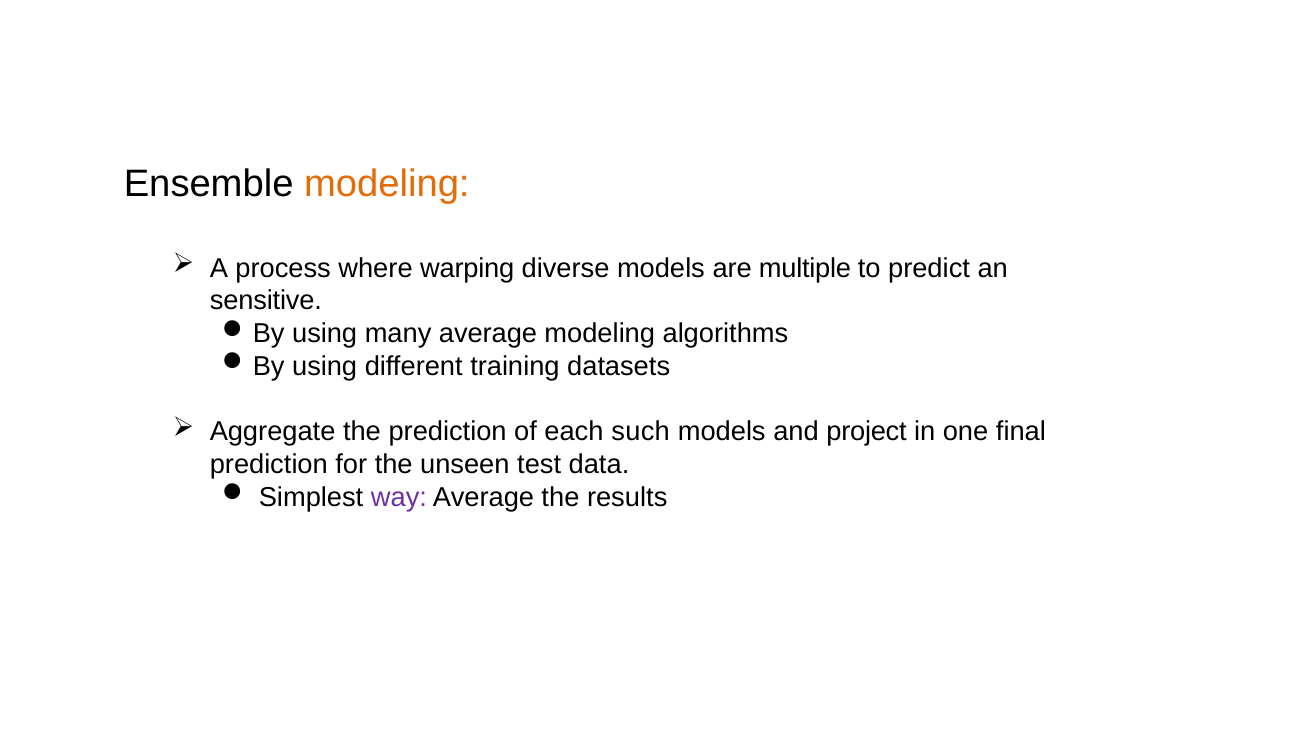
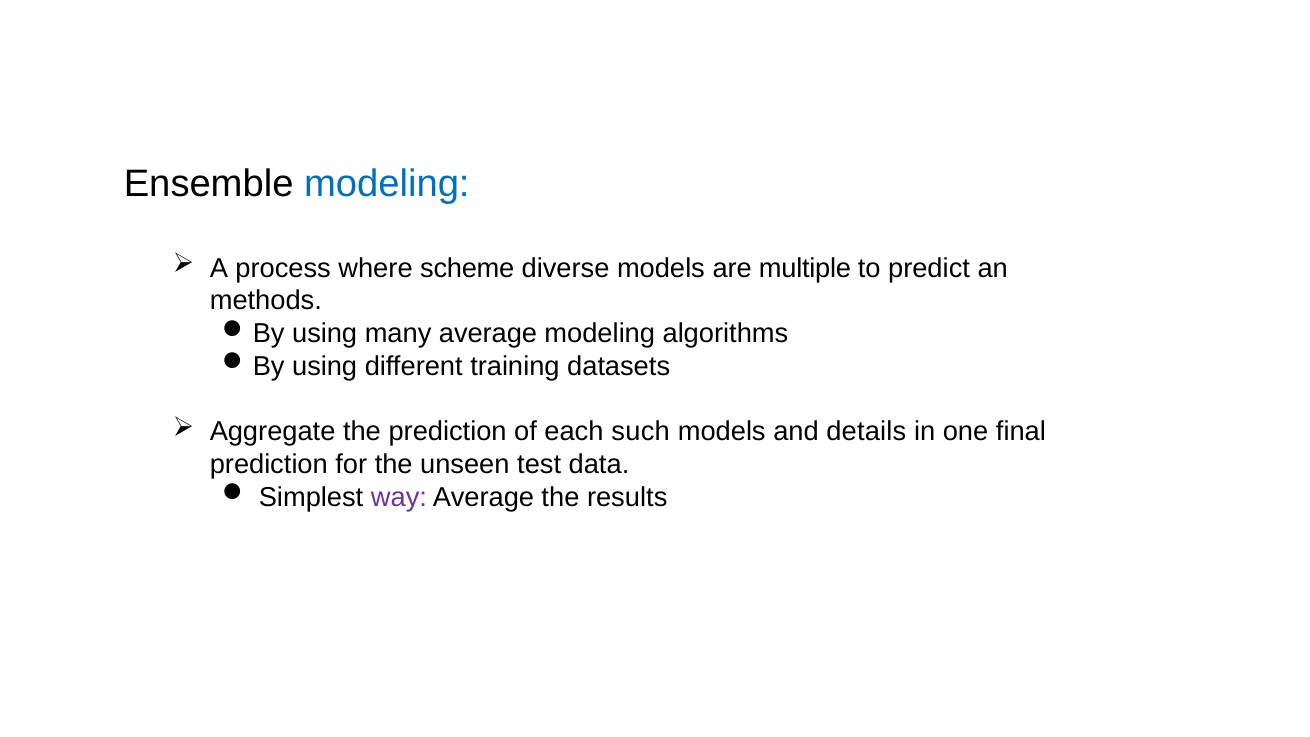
modeling at (387, 184) colour: orange -> blue
warping: warping -> scheme
sensitive: sensitive -> methods
project: project -> details
